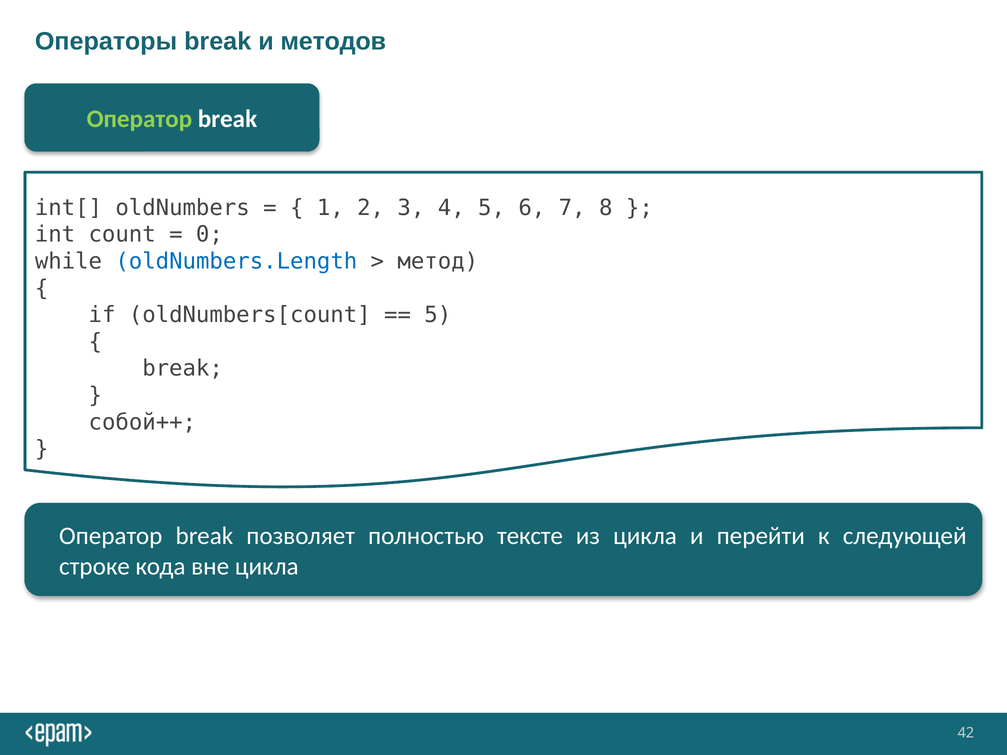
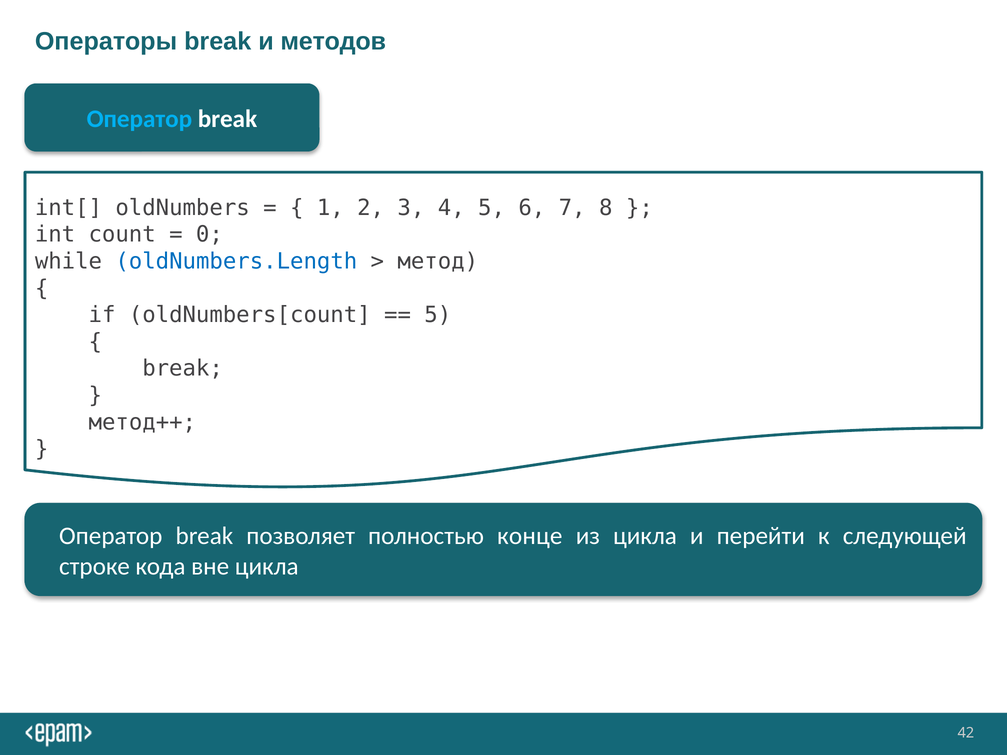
Оператор at (139, 119) colour: light green -> light blue
собой++: собой++ -> метод++
тексте: тексте -> конце
